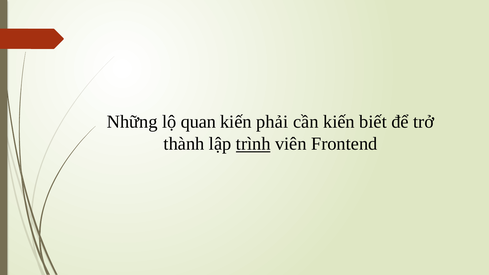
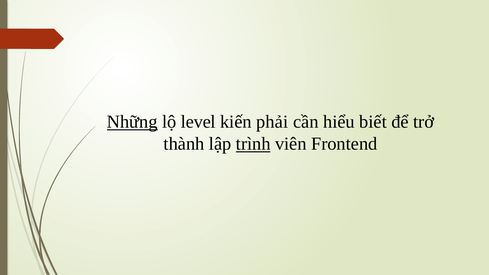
Những underline: none -> present
quan: quan -> level
cần kiến: kiến -> hiểu
